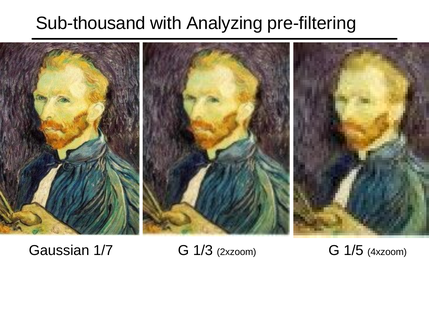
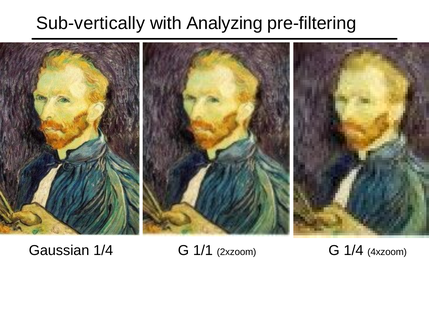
Sub-thousand: Sub-thousand -> Sub-vertically
Gaussian 1/7: 1/7 -> 1/4
1/3: 1/3 -> 1/1
G 1/5: 1/5 -> 1/4
